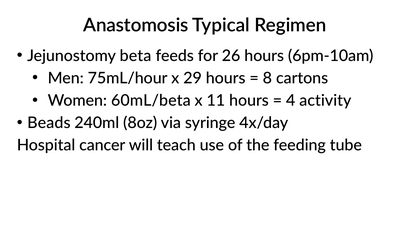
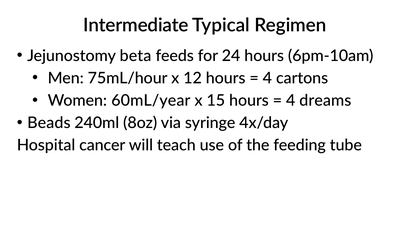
Anastomosis: Anastomosis -> Intermediate
26: 26 -> 24
29: 29 -> 12
8 at (267, 78): 8 -> 4
60mL/beta: 60mL/beta -> 60mL/year
11: 11 -> 15
activity: activity -> dreams
